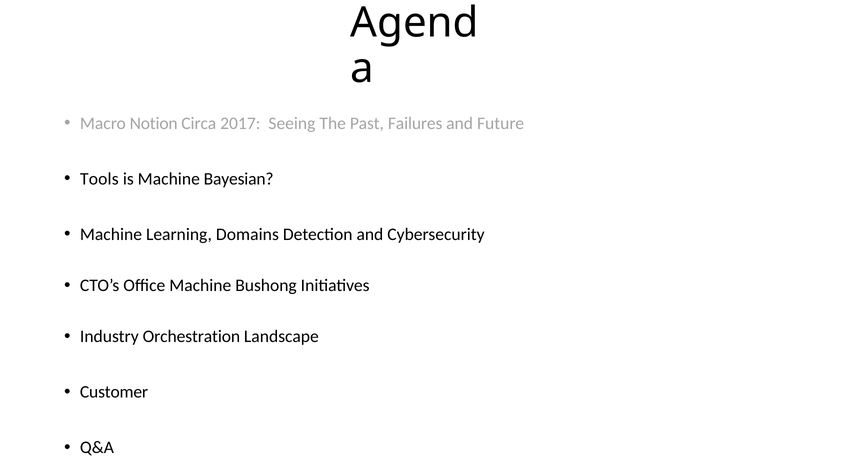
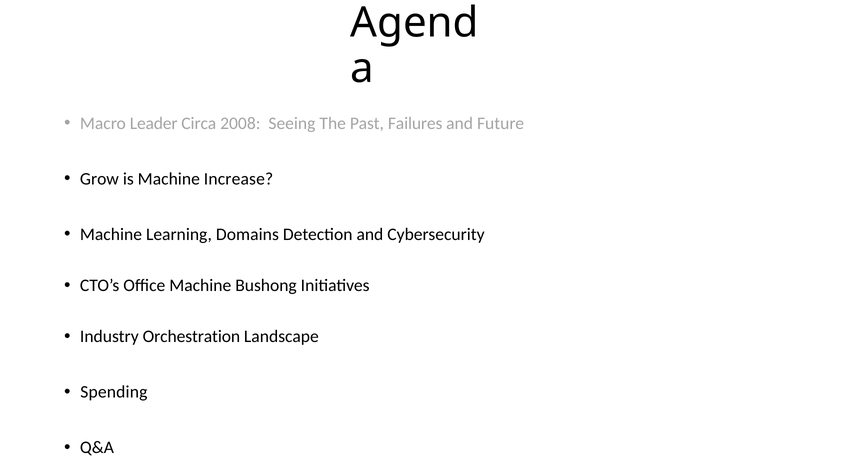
Notion: Notion -> Leader
2017: 2017 -> 2008
Tools: Tools -> Grow
Bayesian: Bayesian -> Increase
Customer: Customer -> Spending
